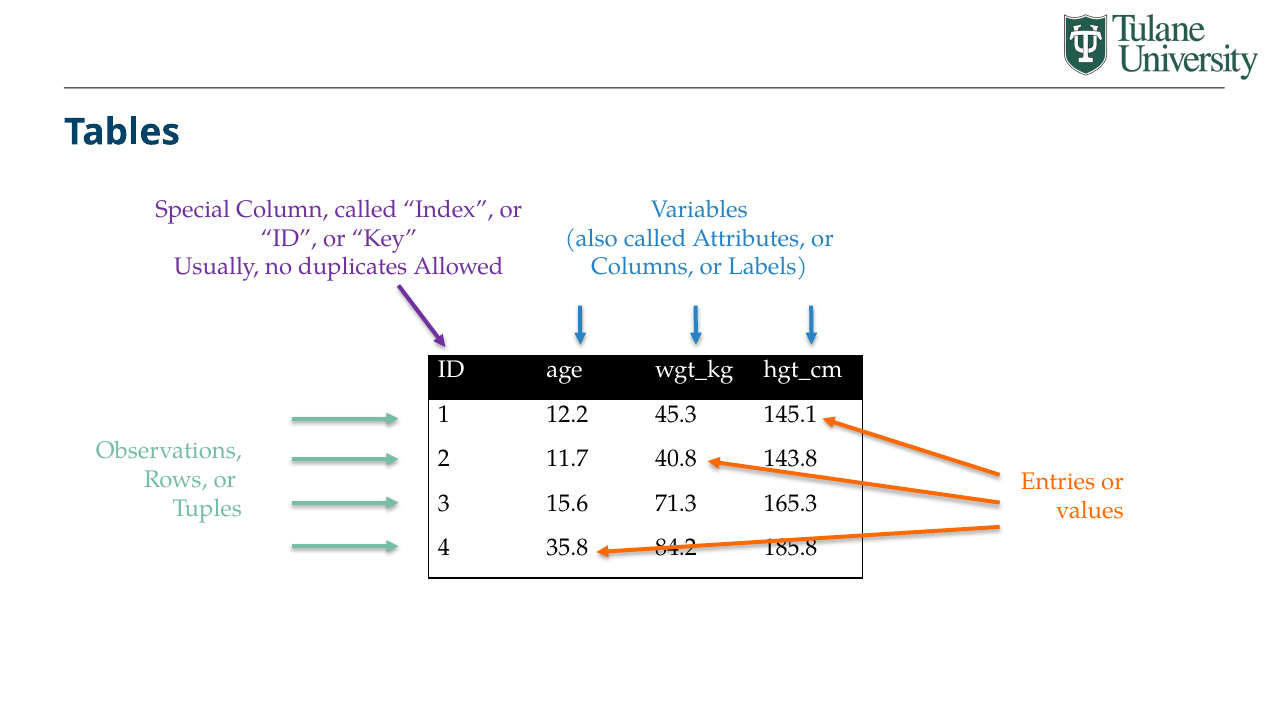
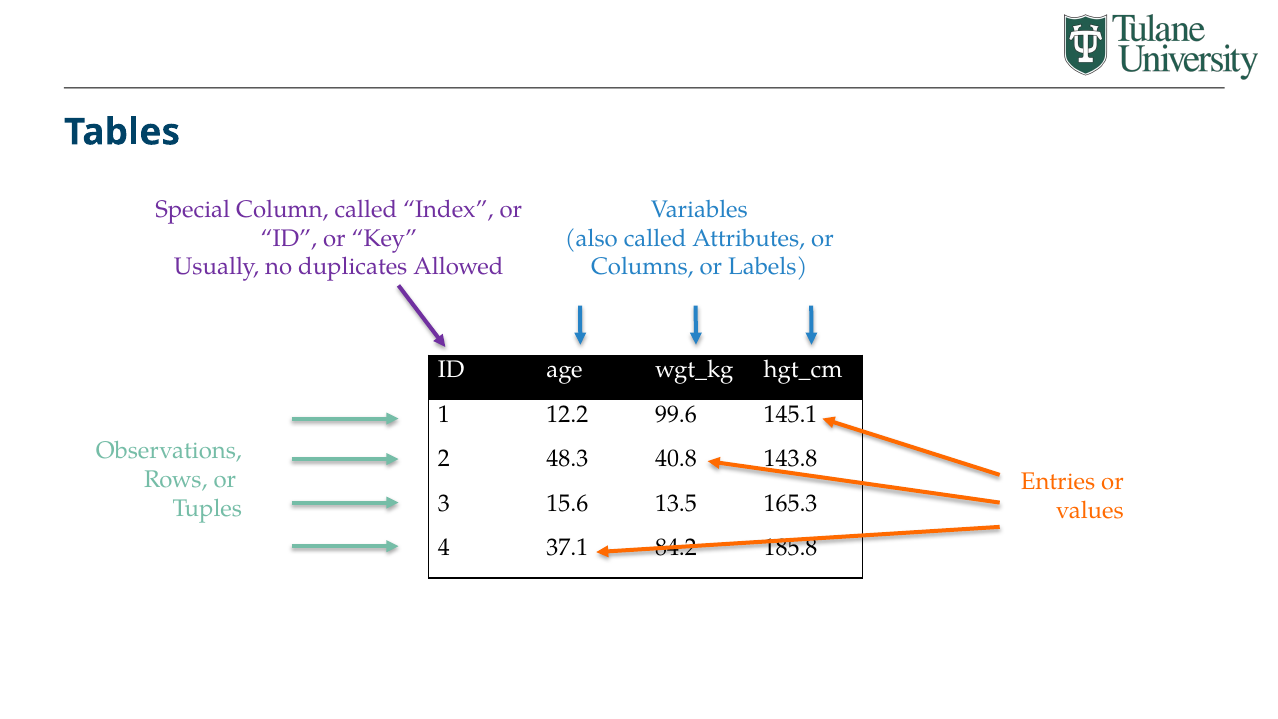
45.3: 45.3 -> 99.6
11.7: 11.7 -> 48.3
71.3: 71.3 -> 13.5
35.8: 35.8 -> 37.1
